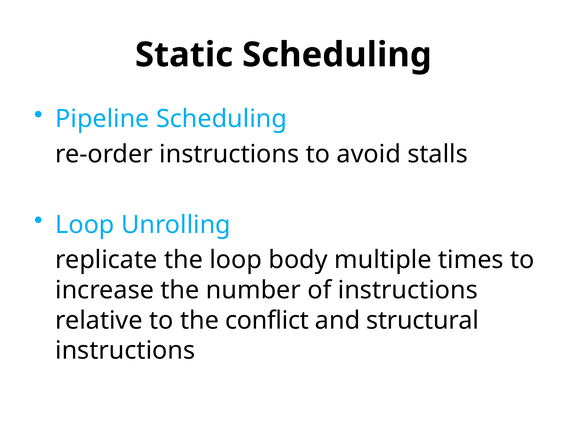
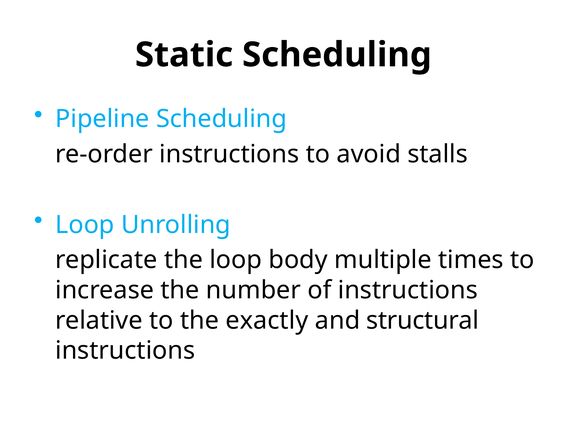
conflict: conflict -> exactly
